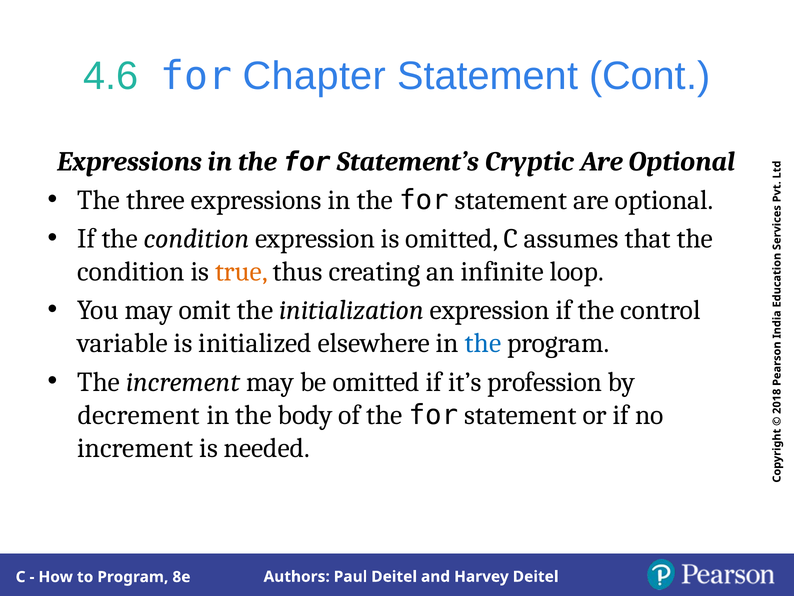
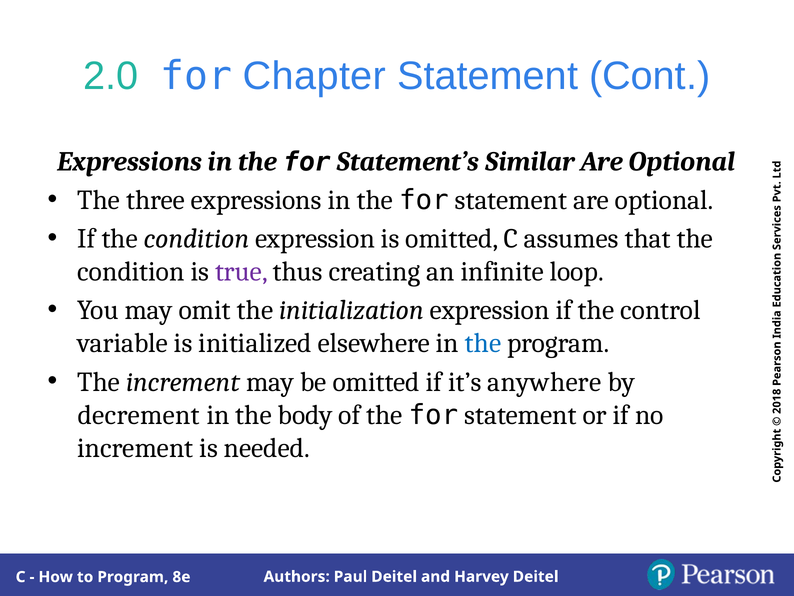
4.6: 4.6 -> 2.0
Cryptic: Cryptic -> Similar
true colour: orange -> purple
profession: profession -> anywhere
